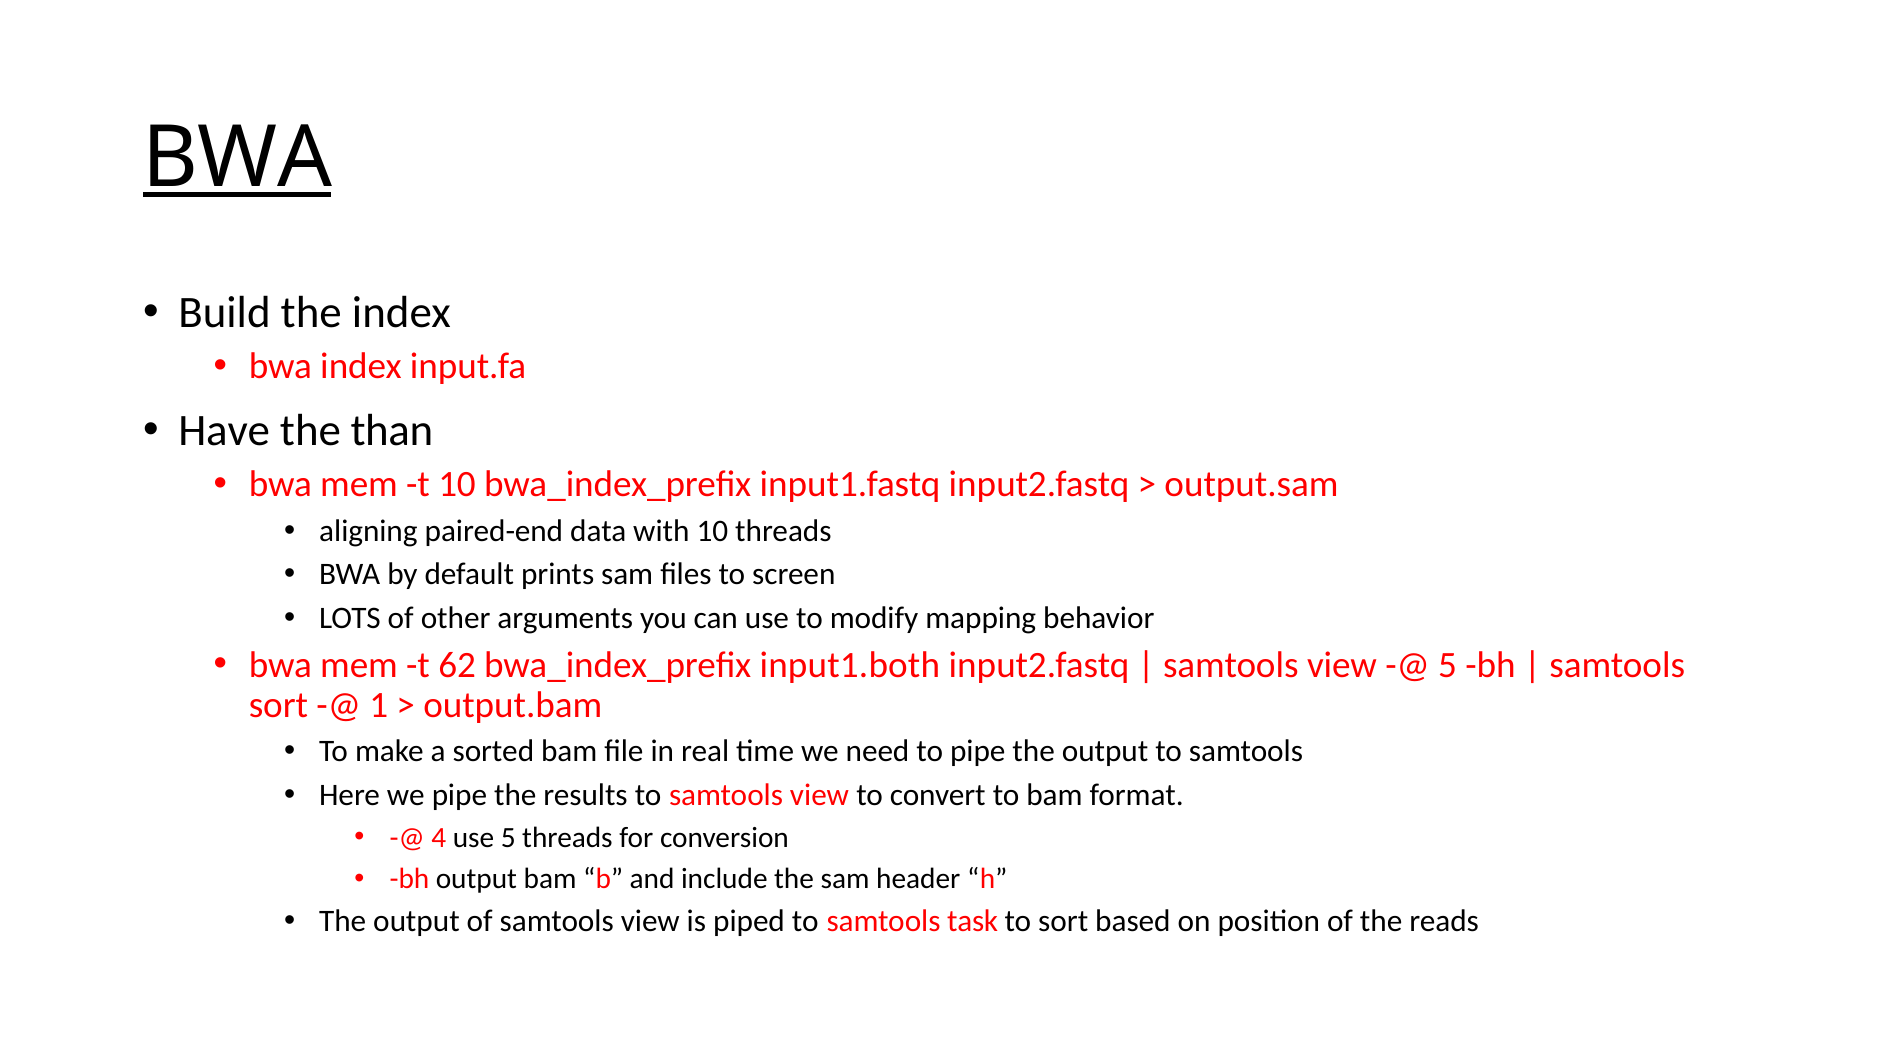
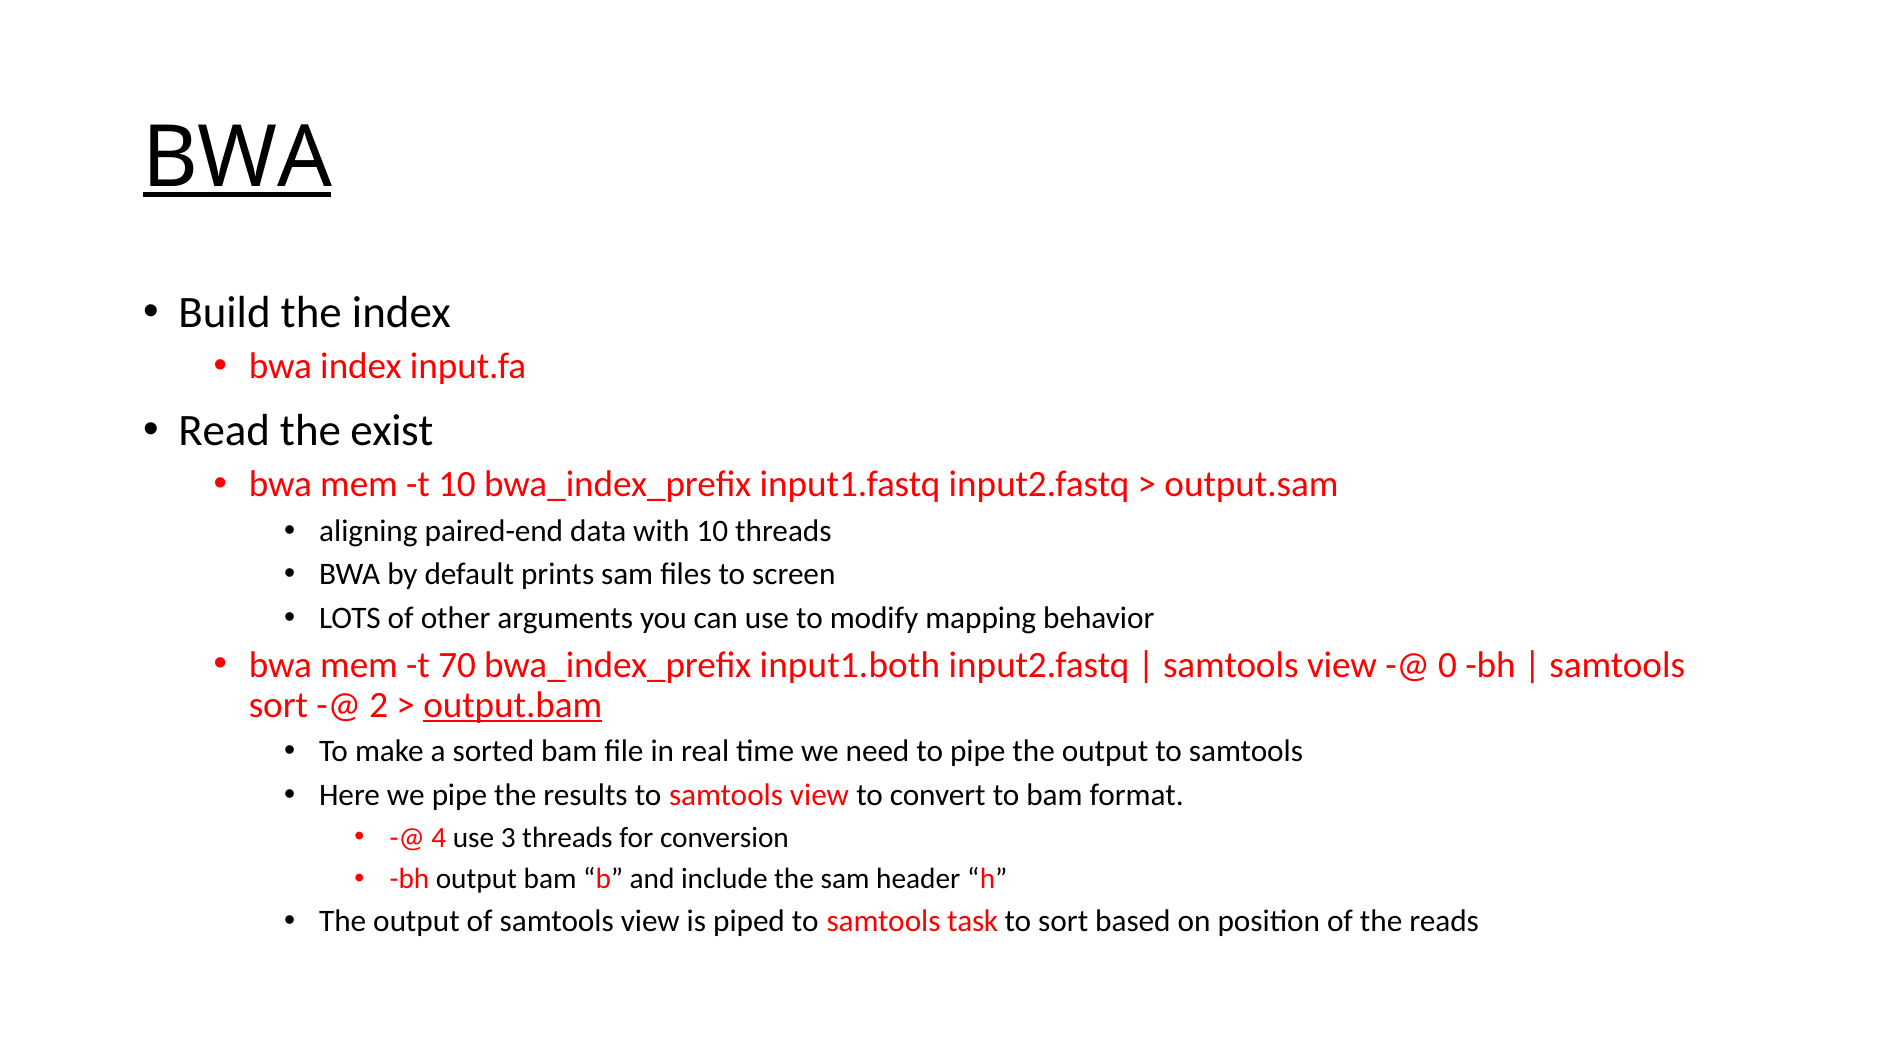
Have: Have -> Read
than: than -> exist
62: 62 -> 70
5 at (1448, 665): 5 -> 0
1: 1 -> 2
output.bam underline: none -> present
use 5: 5 -> 3
